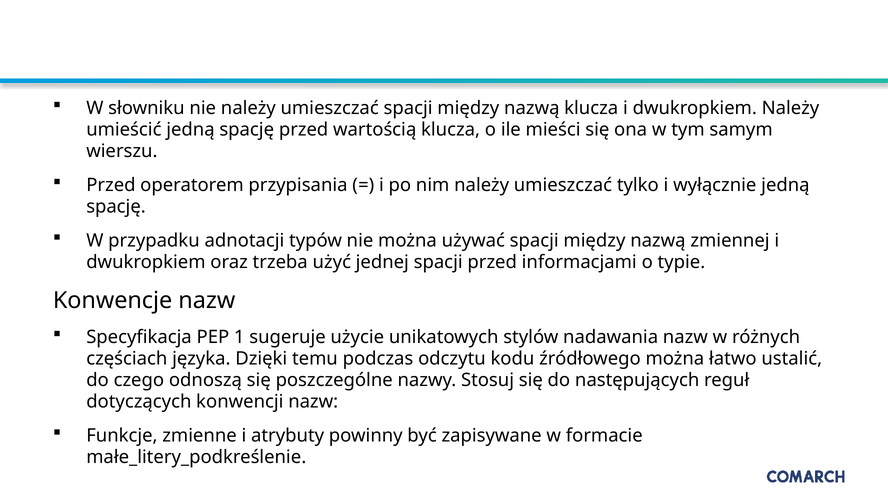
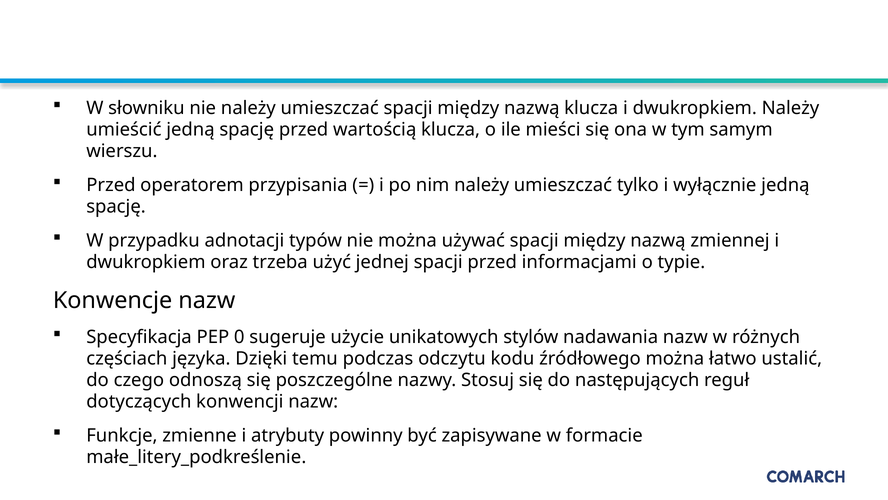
1: 1 -> 0
